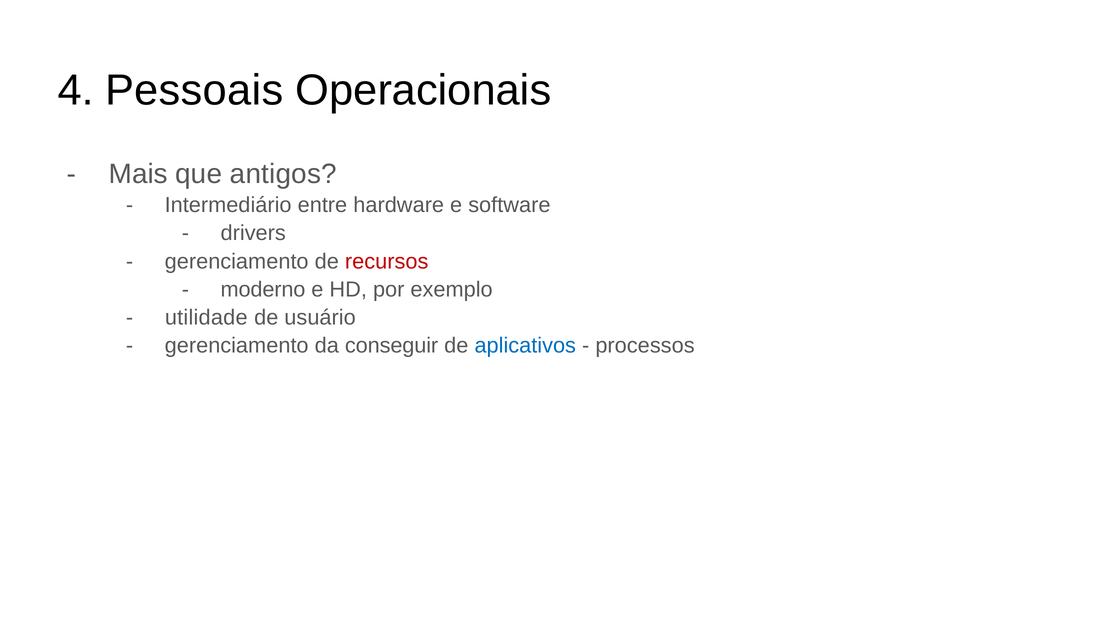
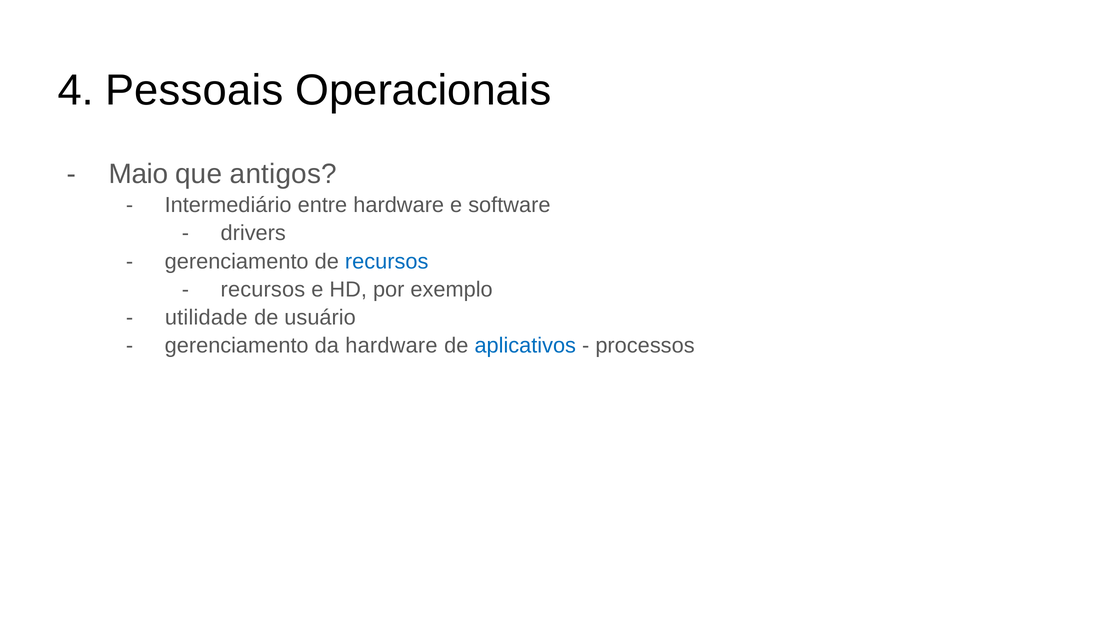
Mais: Mais -> Maio
recursos at (387, 261) colour: red -> blue
moderno at (263, 289): moderno -> recursos
da conseguir: conseguir -> hardware
